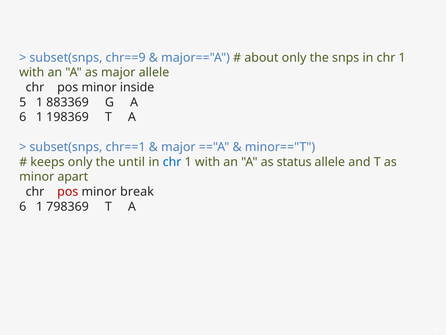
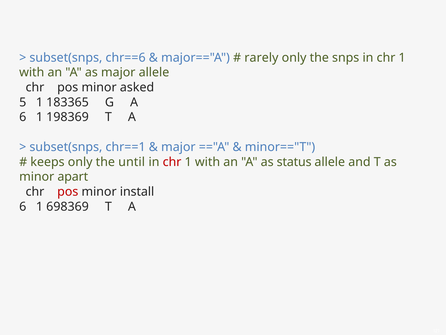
chr==9: chr==9 -> chr==6
about: about -> rarely
inside: inside -> asked
883369: 883369 -> 183365
chr at (172, 162) colour: blue -> red
break: break -> install
798369: 798369 -> 698369
